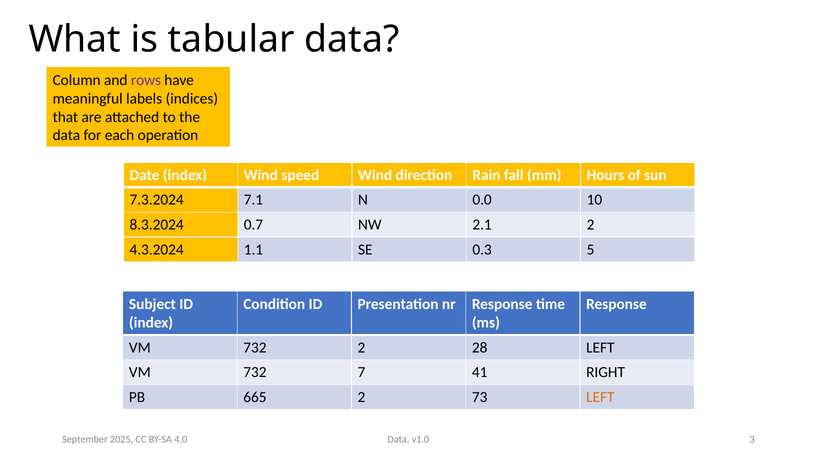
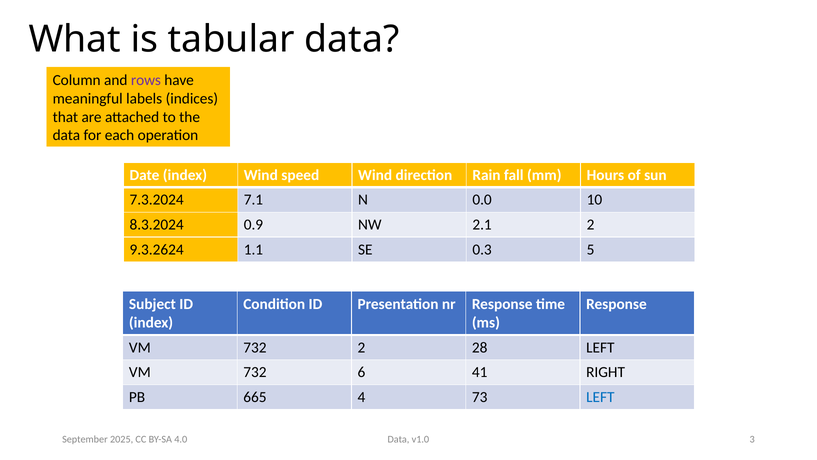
0.7: 0.7 -> 0.9
4.3.2024: 4.3.2024 -> 9.3.2624
7: 7 -> 6
665 2: 2 -> 4
LEFT at (600, 397) colour: orange -> blue
